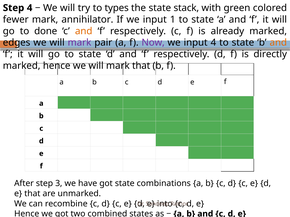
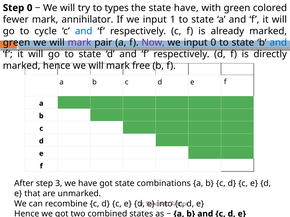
Step 4: 4 -> 0
state stack: stack -> have
done: done -> cycle
and at (84, 31) colour: orange -> blue
edges at (17, 43): edges -> green
input 4: 4 -> 0
and at (278, 43) colour: orange -> blue
mark that: that -> free
